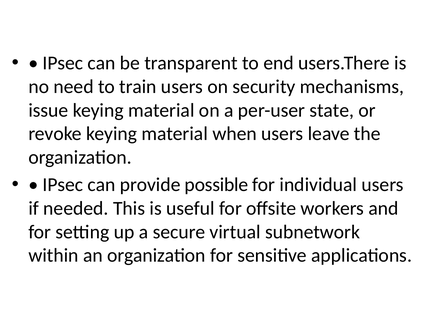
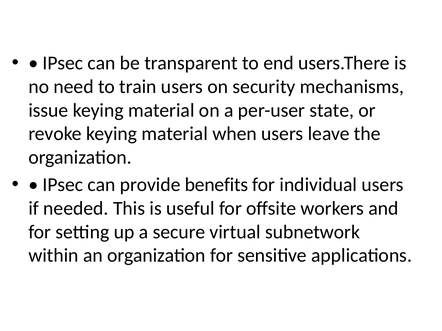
possible: possible -> benefits
